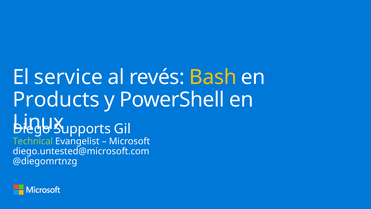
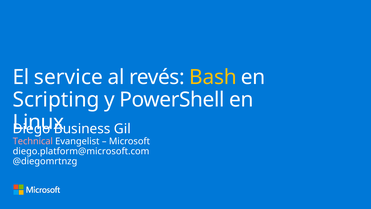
Products: Products -> Scripting
Supports: Supports -> Business
Technical colour: light green -> pink
diego.untested@microsoft.com: diego.untested@microsoft.com -> diego.platform@microsoft.com
